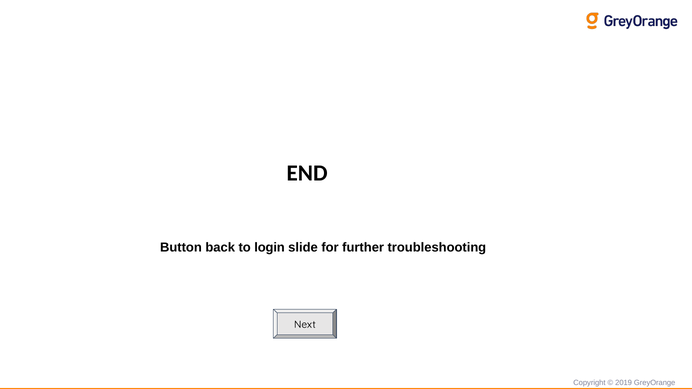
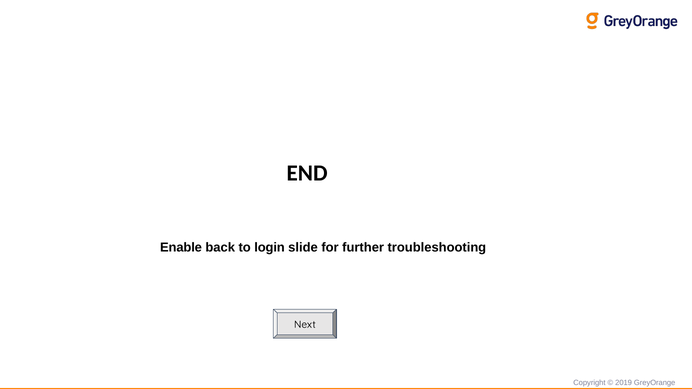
Button: Button -> Enable
